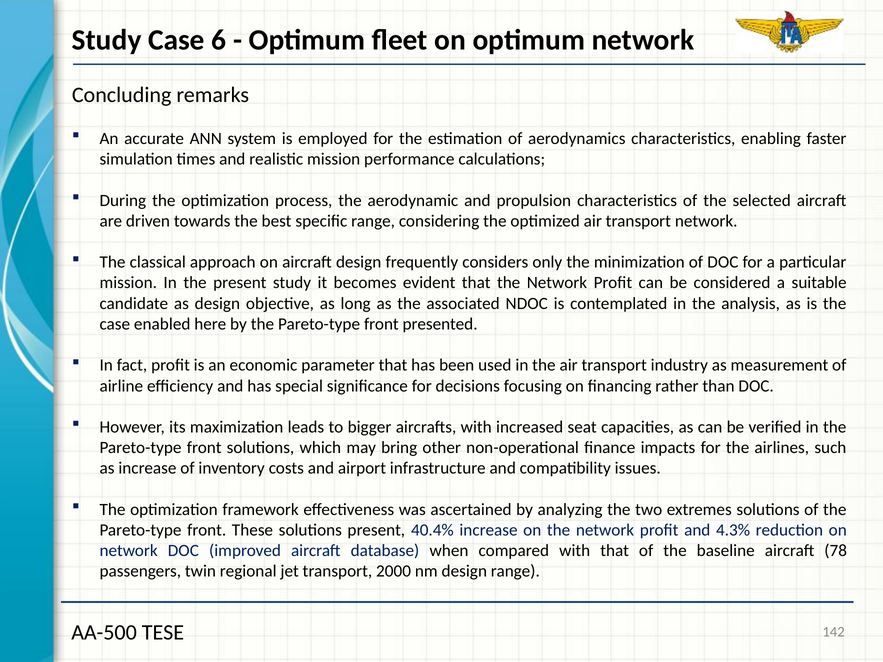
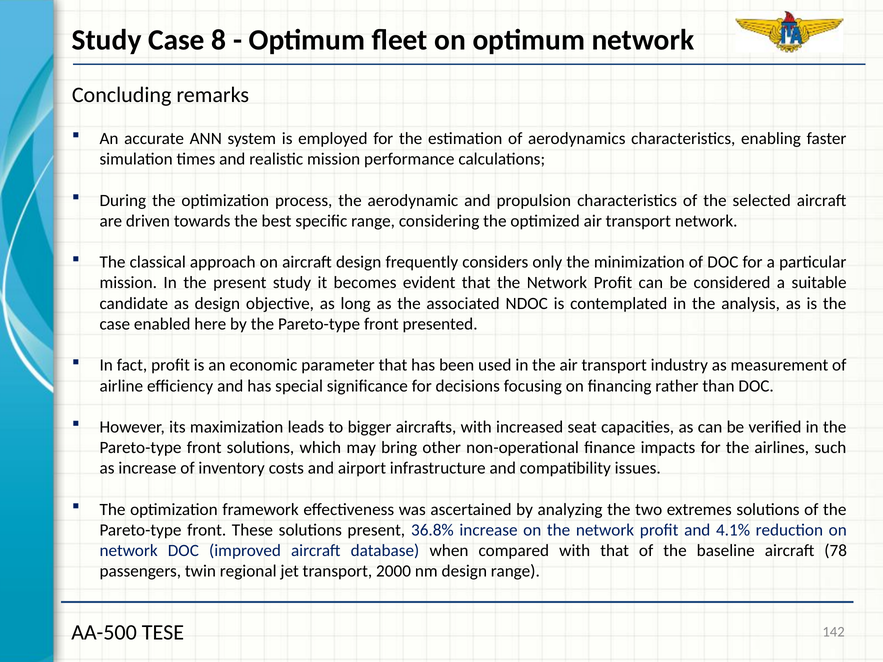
6: 6 -> 8
40.4%: 40.4% -> 36.8%
4.3%: 4.3% -> 4.1%
